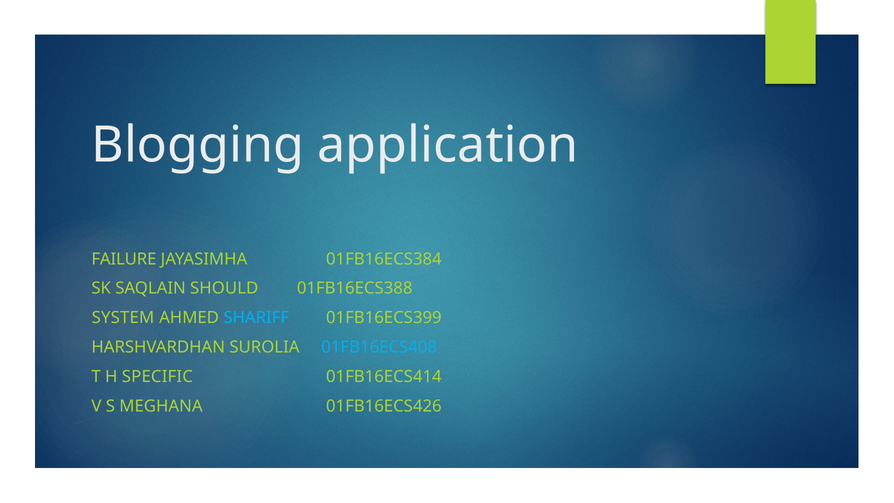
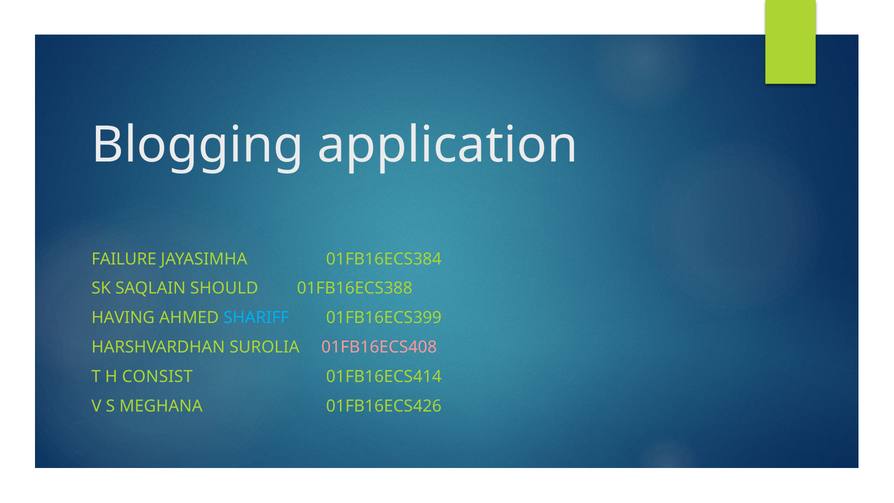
SYSTEM: SYSTEM -> HAVING
01FB16ECS408 colour: light blue -> pink
SPECIFIC: SPECIFIC -> CONSIST
